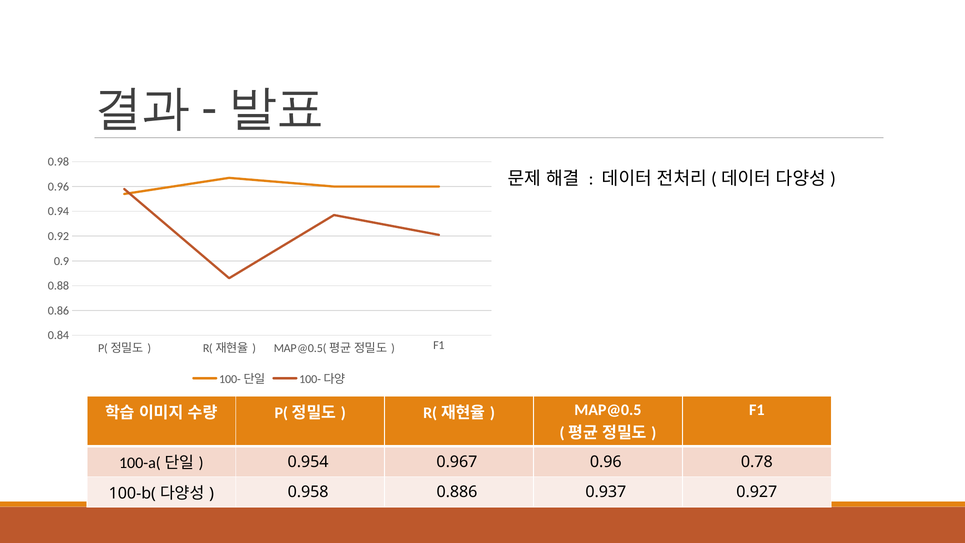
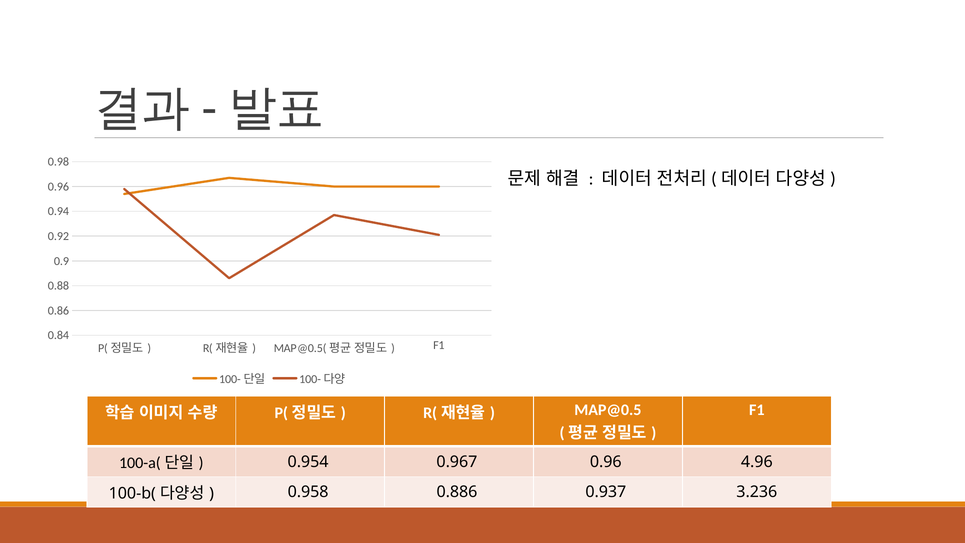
0.78: 0.78 -> 4.96
0.927: 0.927 -> 3.236
